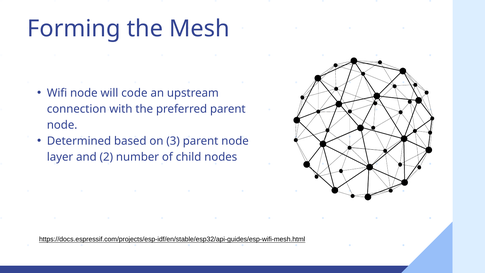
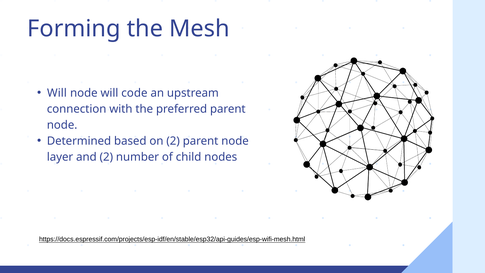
Wifi at (57, 93): Wifi -> Will
on 3: 3 -> 2
